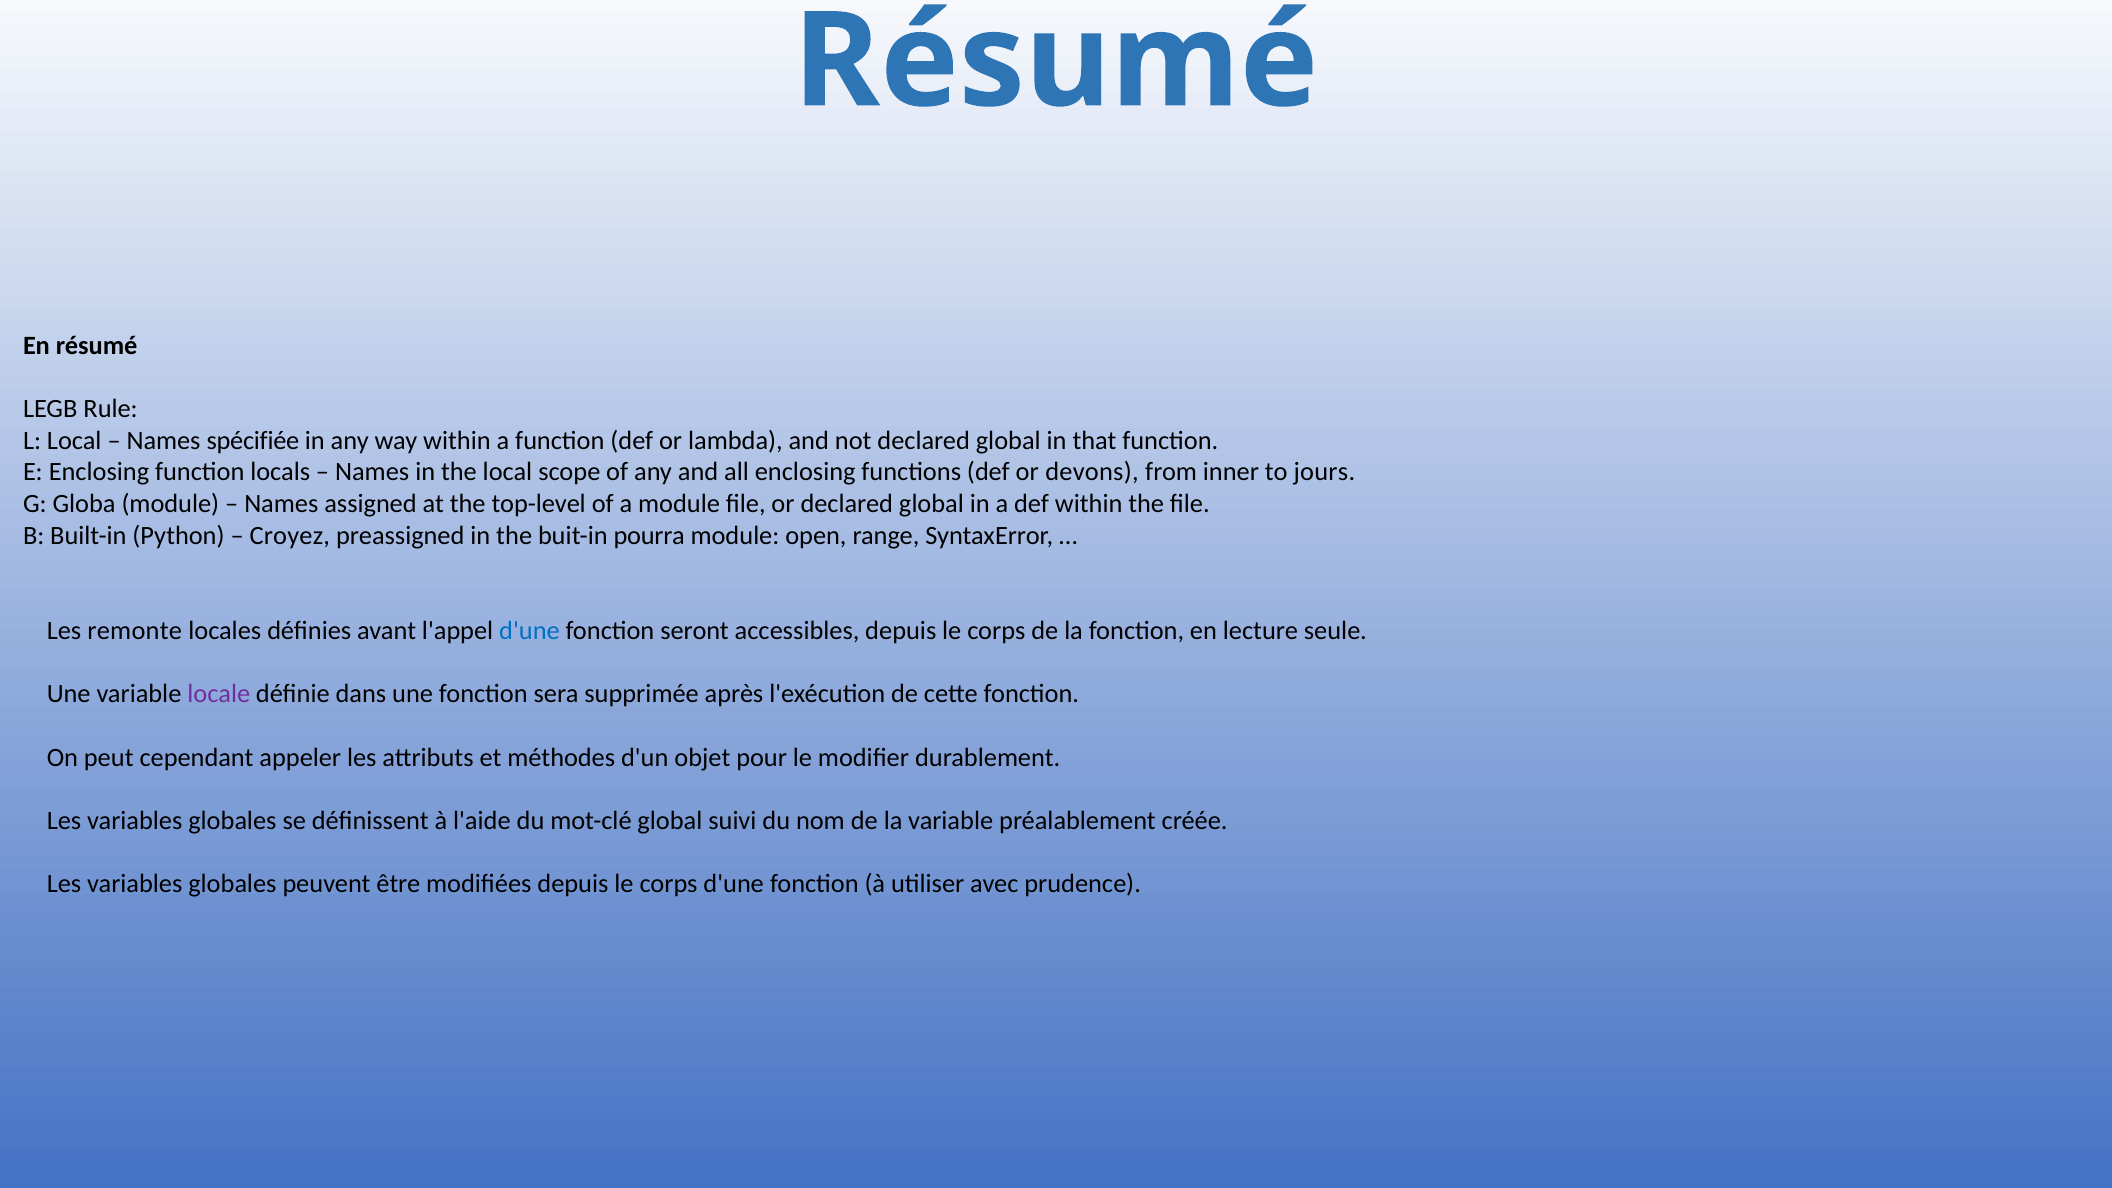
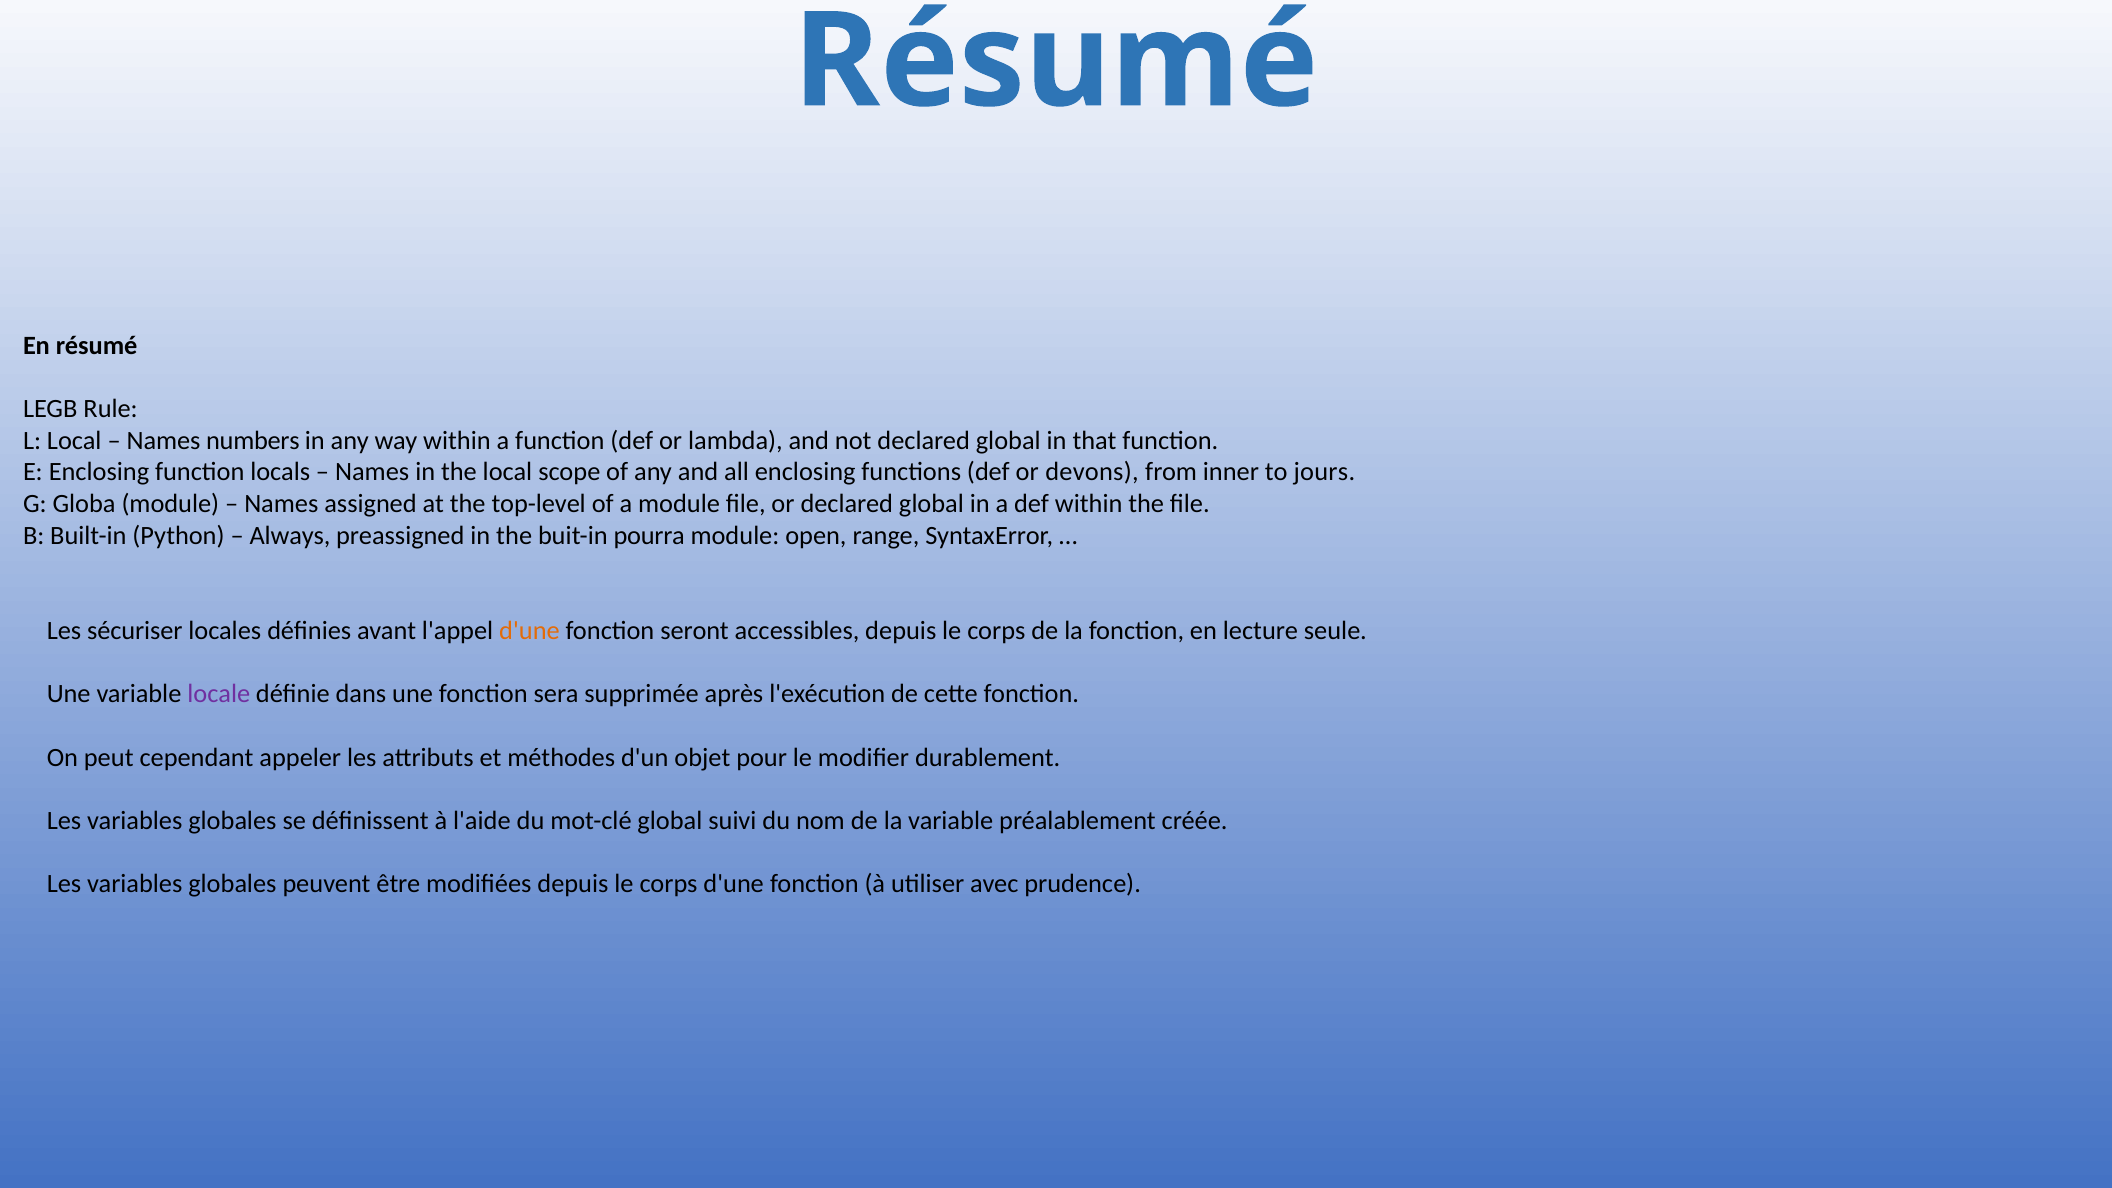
spécifiée: spécifiée -> numbers
Croyez: Croyez -> Always
remonte: remonte -> sécuriser
d'une at (529, 631) colour: blue -> orange
